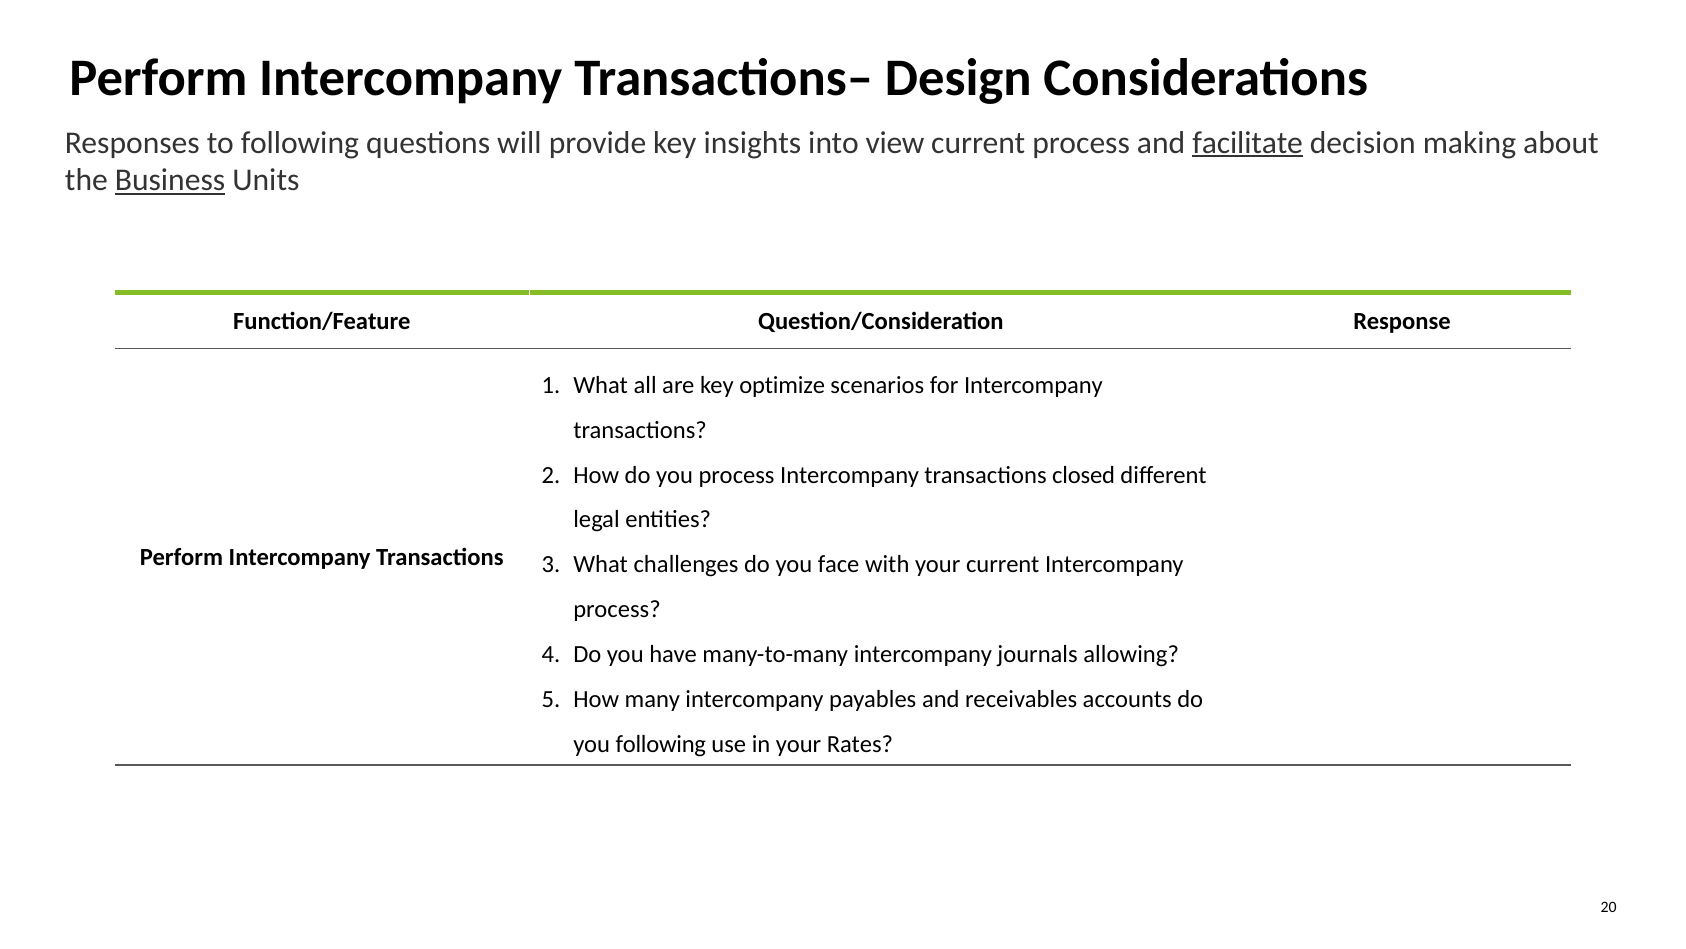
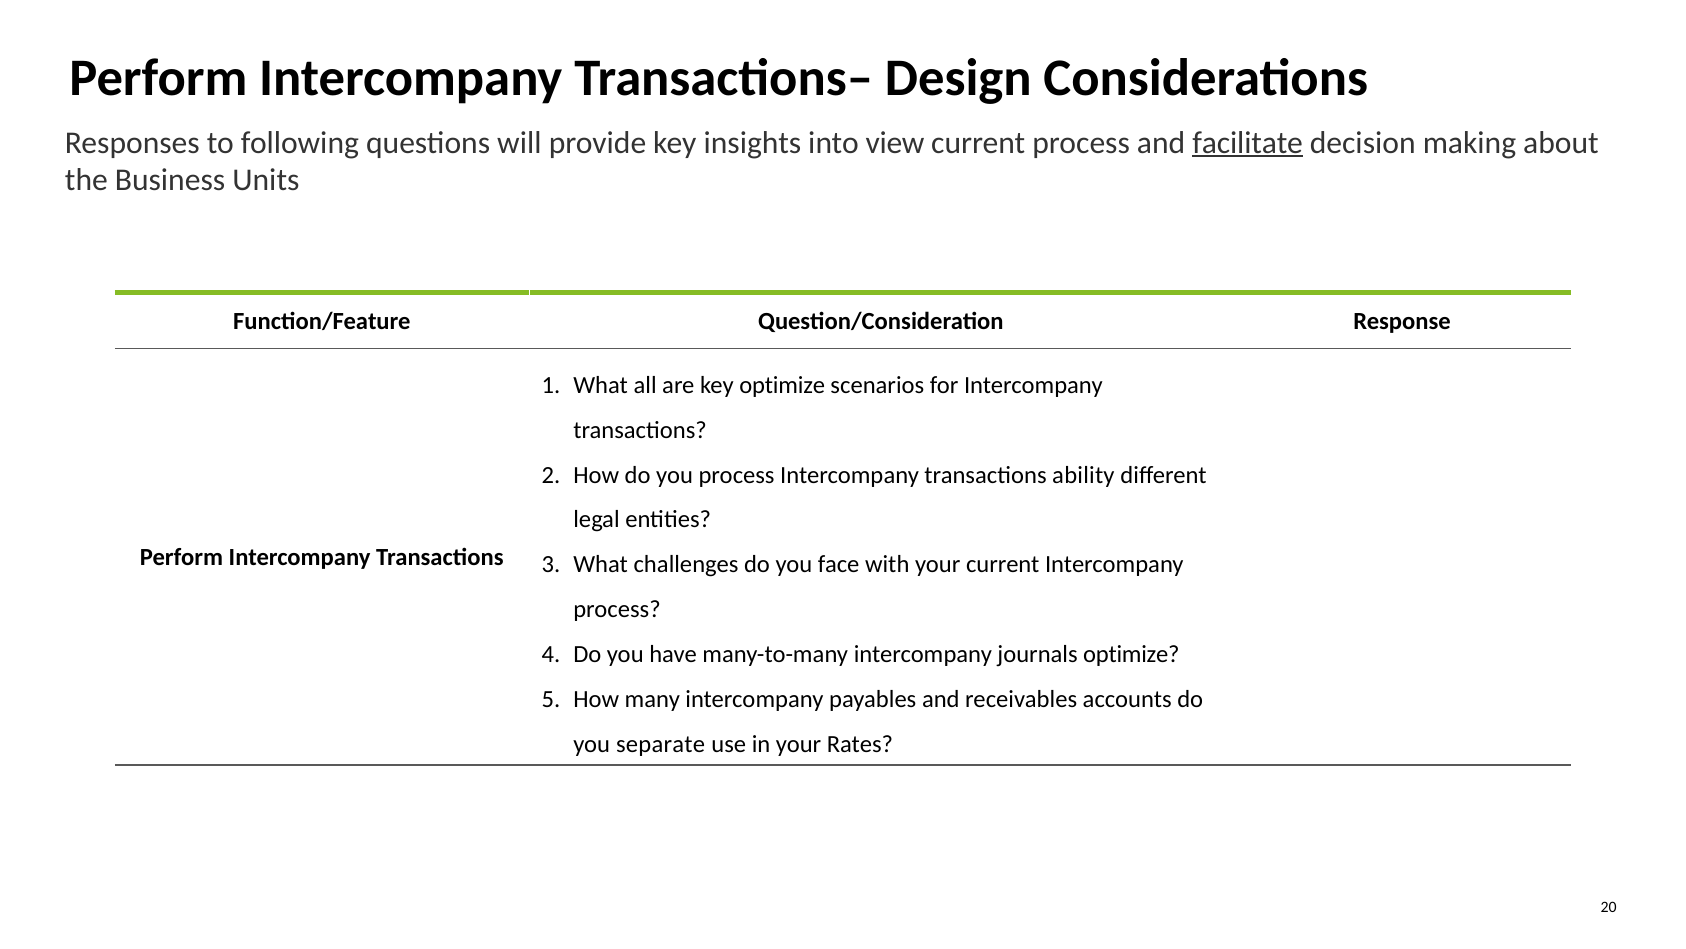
Business underline: present -> none
closed: closed -> ability
journals allowing: allowing -> optimize
you following: following -> separate
